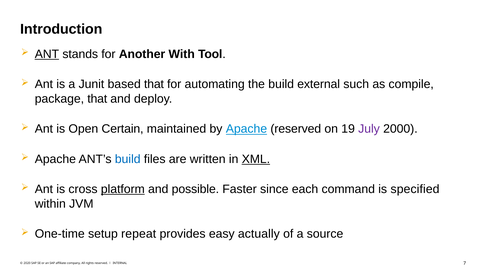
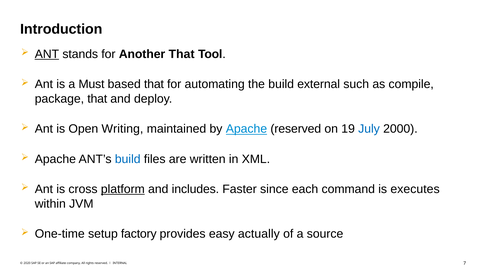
Another With: With -> That
Junit: Junit -> Must
Certain: Certain -> Writing
July colour: purple -> blue
XML underline: present -> none
possible: possible -> includes
specified: specified -> executes
repeat: repeat -> factory
